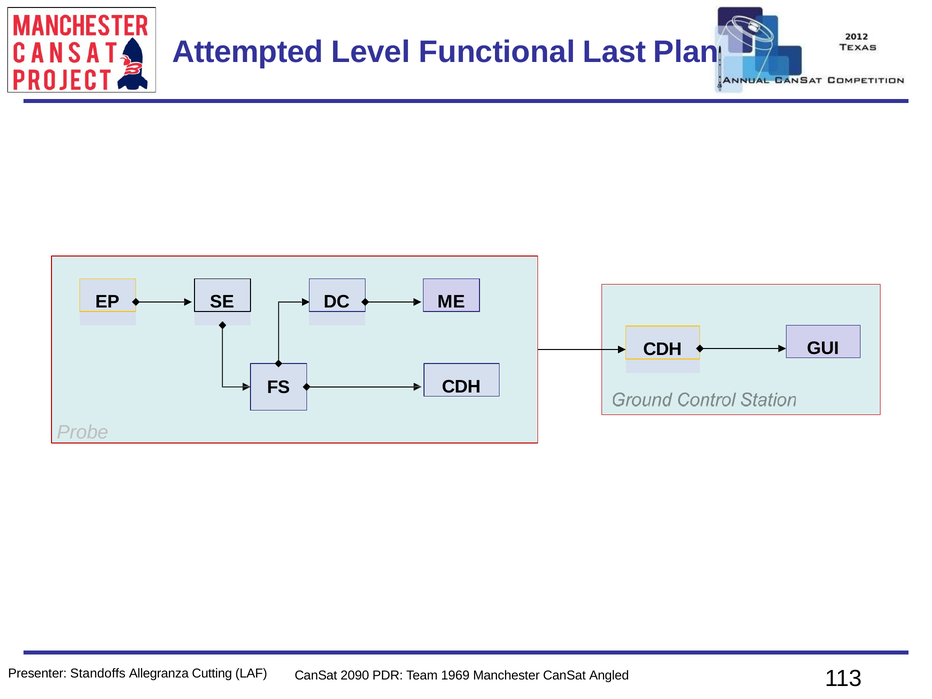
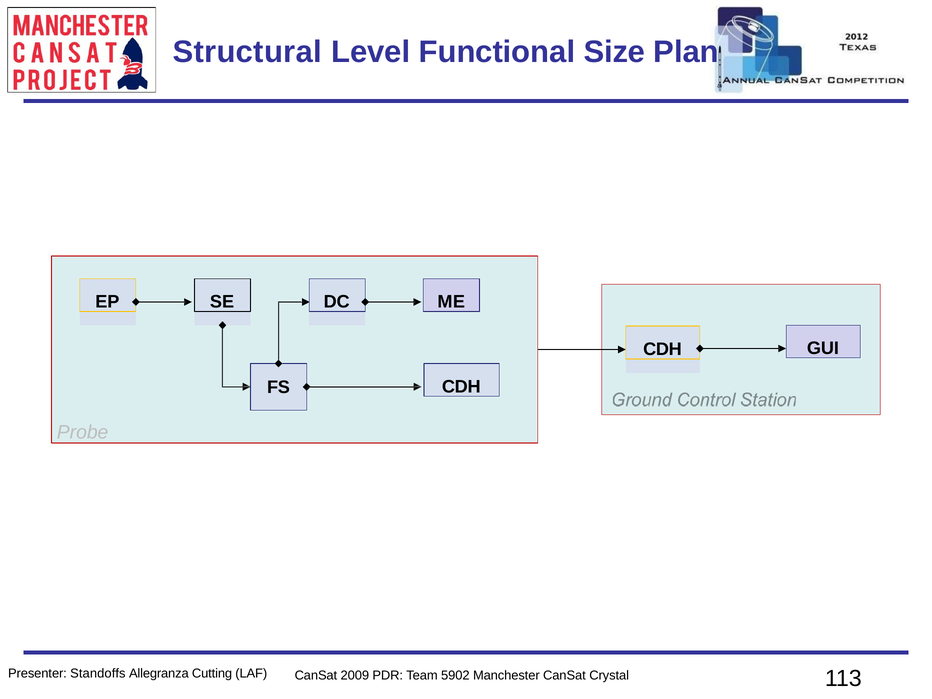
Attempted: Attempted -> Structural
Last: Last -> Size
2090: 2090 -> 2009
1969: 1969 -> 5902
Angled: Angled -> Crystal
